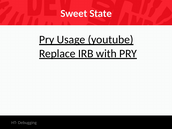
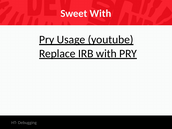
Sweet State: State -> With
